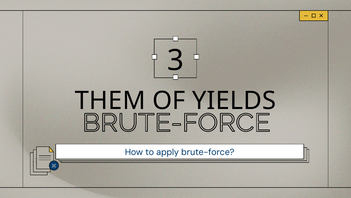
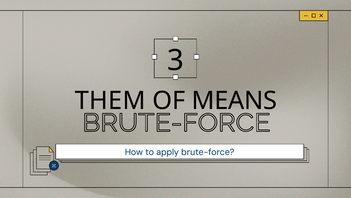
YIELDS: YIELDS -> MEANS
